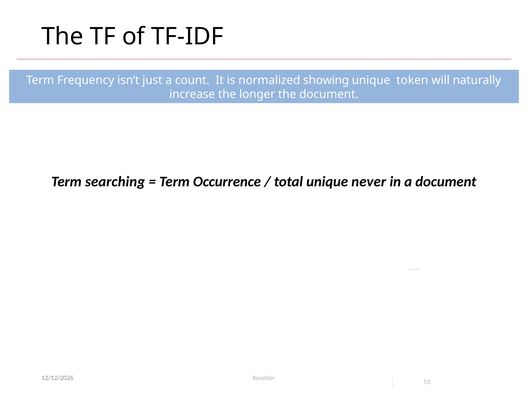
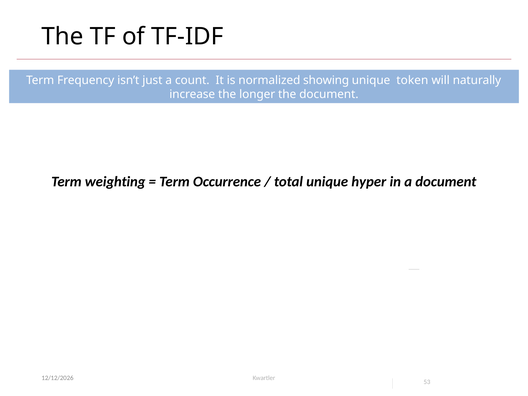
searching: searching -> weighting
never: never -> hyper
